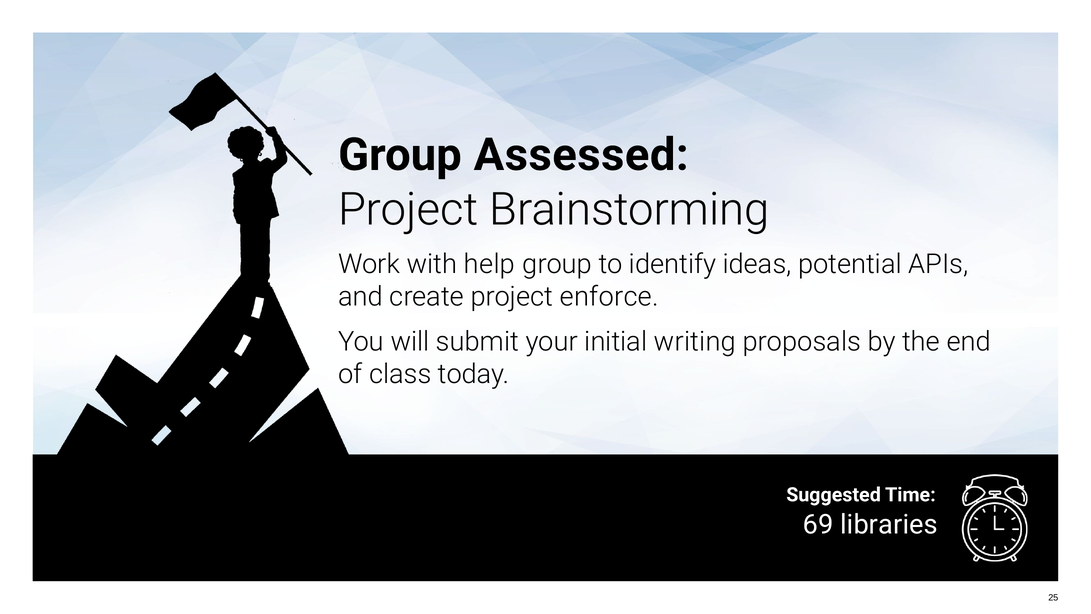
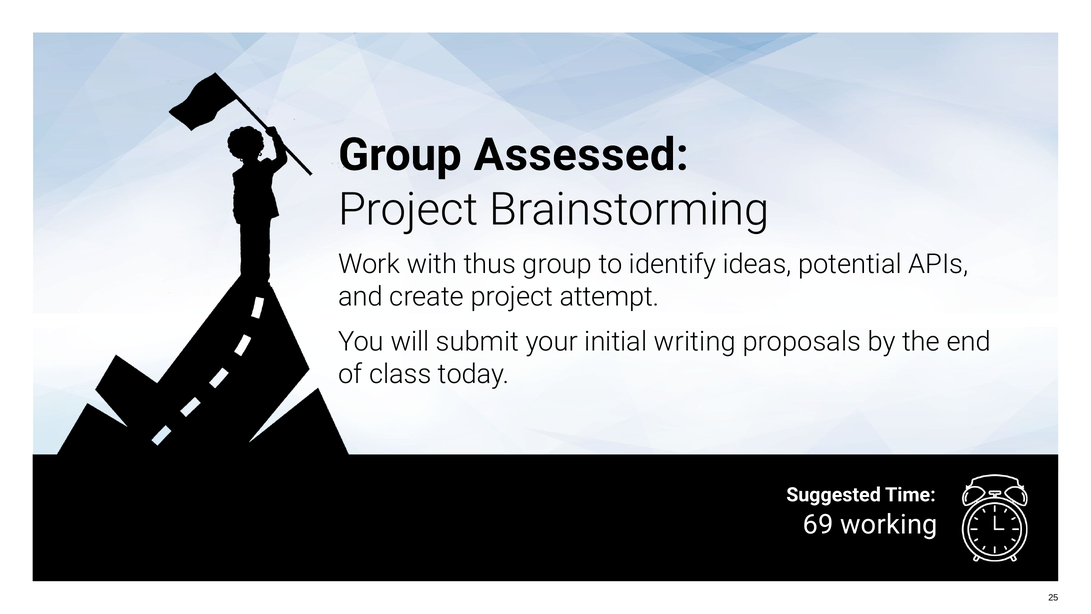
help: help -> thus
enforce: enforce -> attempt
libraries: libraries -> working
